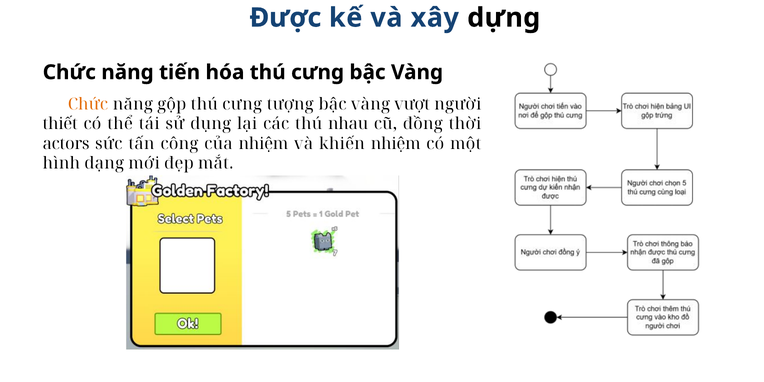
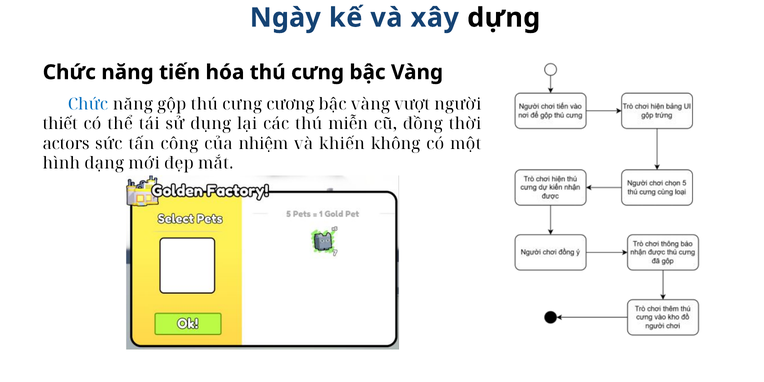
Được: Được -> Ngày
Chức at (88, 104) colour: orange -> blue
tượng: tượng -> cương
nhau: nhau -> miễn
khiến nhiệm: nhiệm -> không
